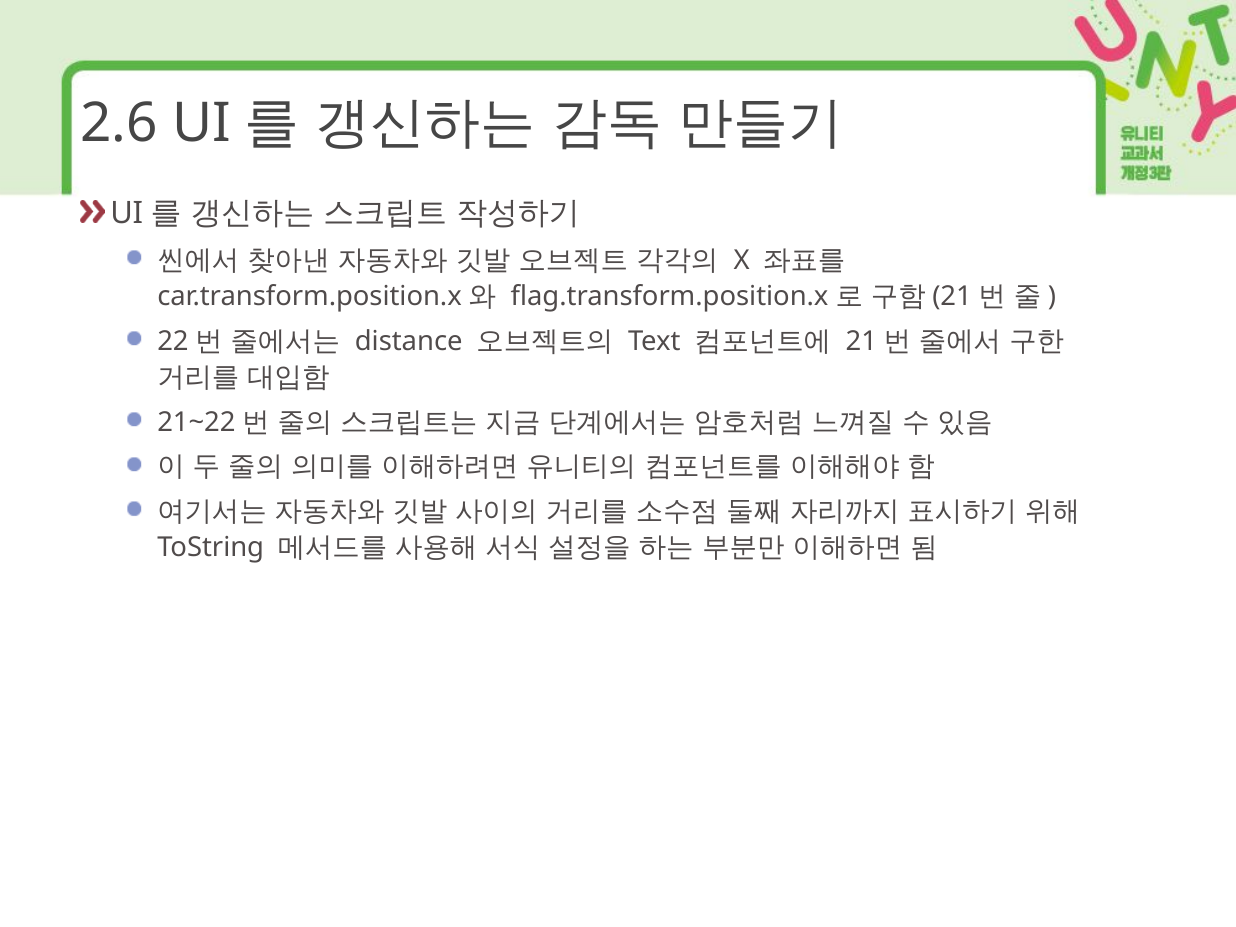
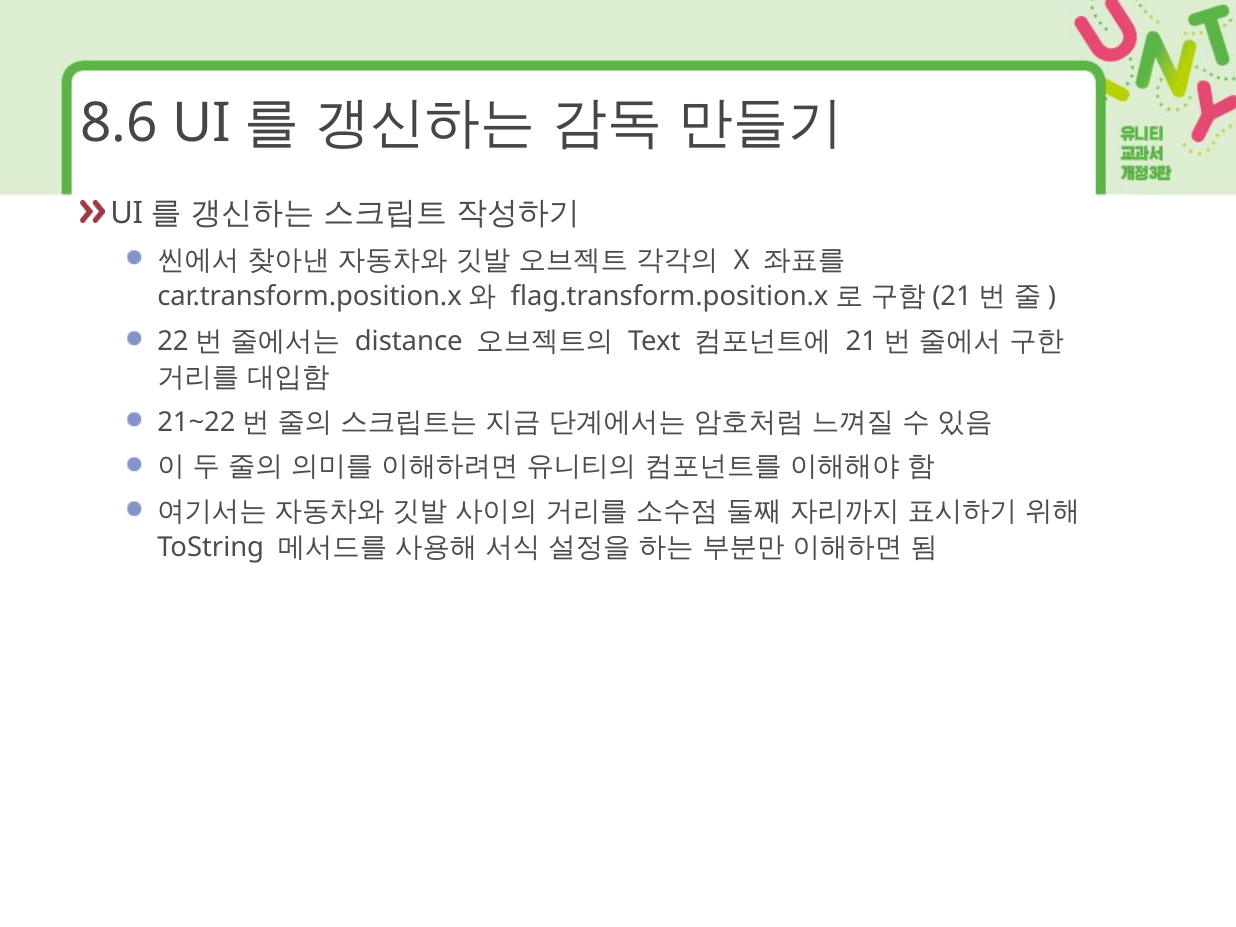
2.6: 2.6 -> 8.6
